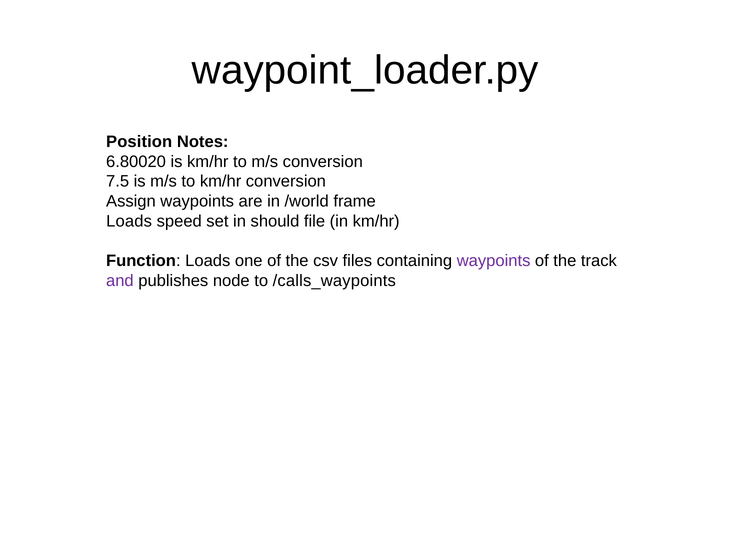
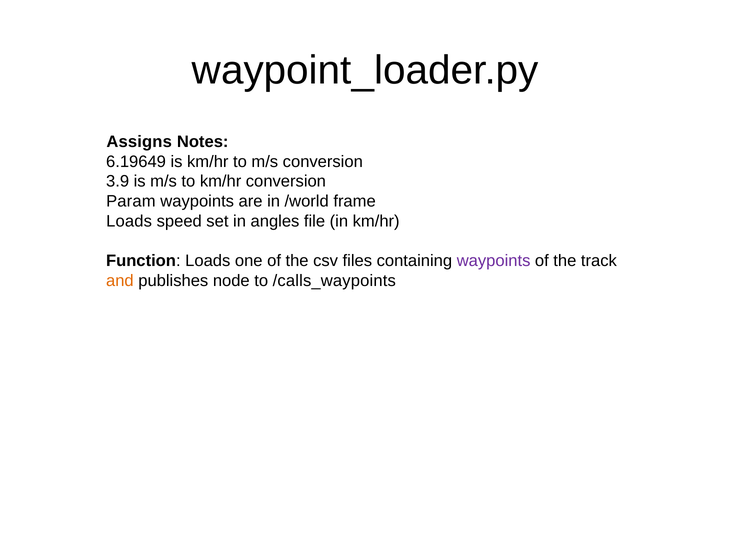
Position: Position -> Assigns
6.80020: 6.80020 -> 6.19649
7.5: 7.5 -> 3.9
Assign: Assign -> Param
should: should -> angles
and colour: purple -> orange
